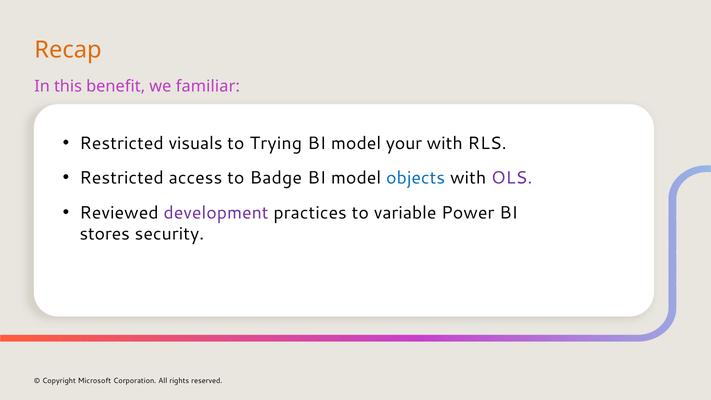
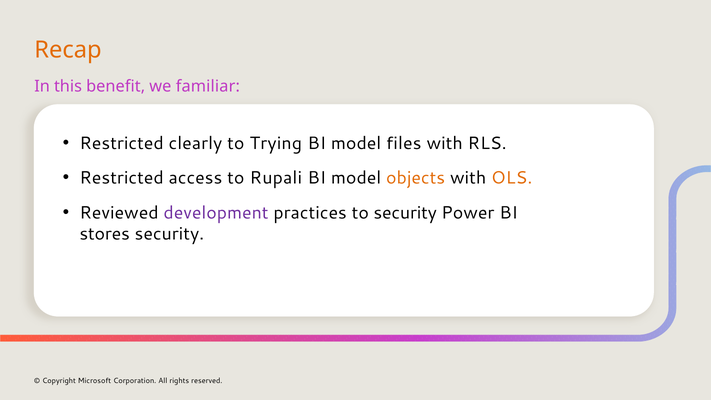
visuals: visuals -> clearly
your: your -> files
Badge: Badge -> Rupali
objects colour: blue -> orange
OLS colour: purple -> orange
to variable: variable -> security
